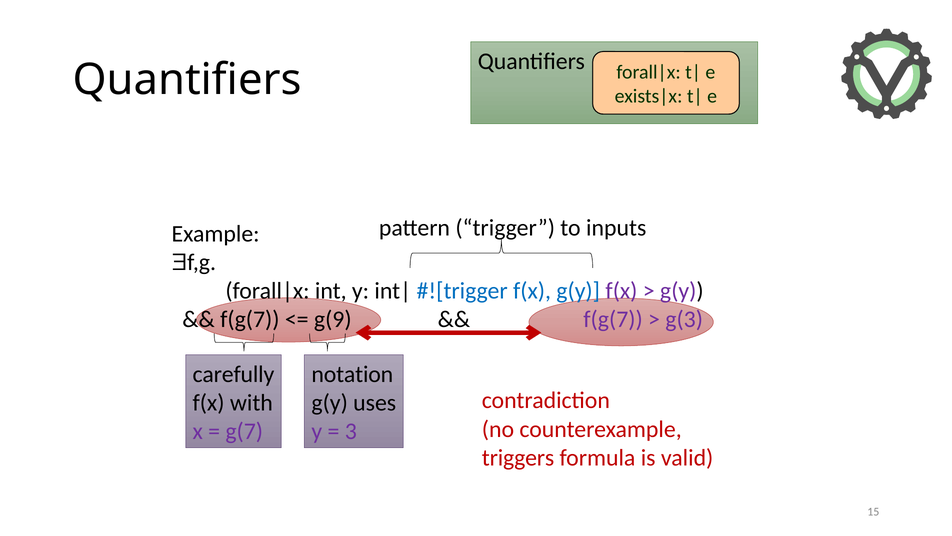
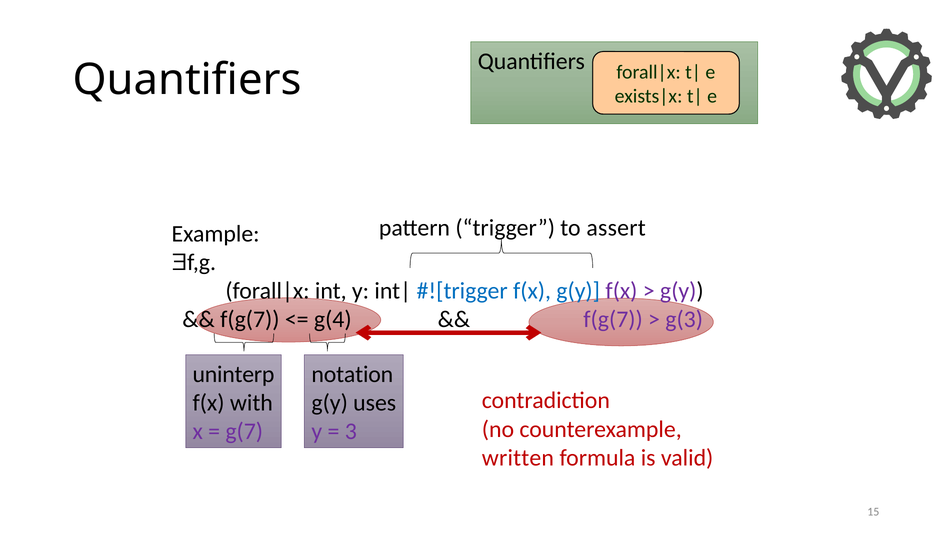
inputs: inputs -> assert
g(9: g(9 -> g(4
carefully: carefully -> uninterp
triggers: triggers -> written
